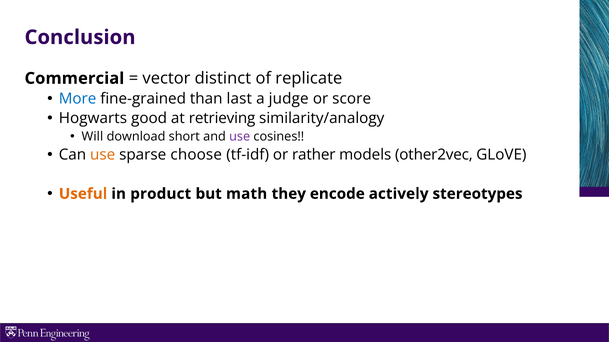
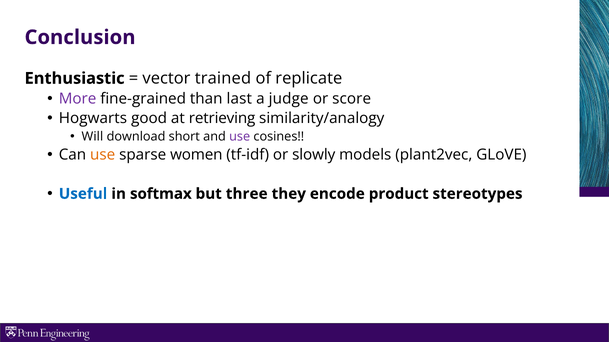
Commercial: Commercial -> Enthusiastic
distinct: distinct -> trained
More colour: blue -> purple
choose: choose -> women
rather: rather -> slowly
other2vec: other2vec -> plant2vec
Useful colour: orange -> blue
product: product -> softmax
math: math -> three
actively: actively -> product
